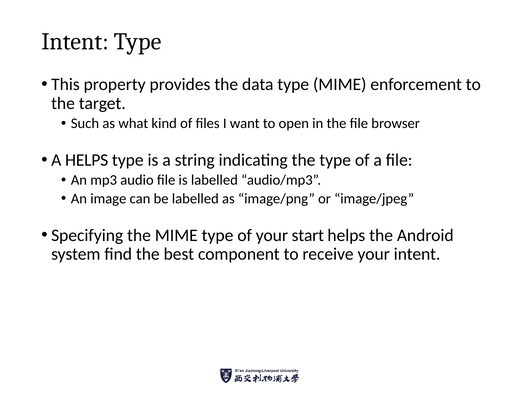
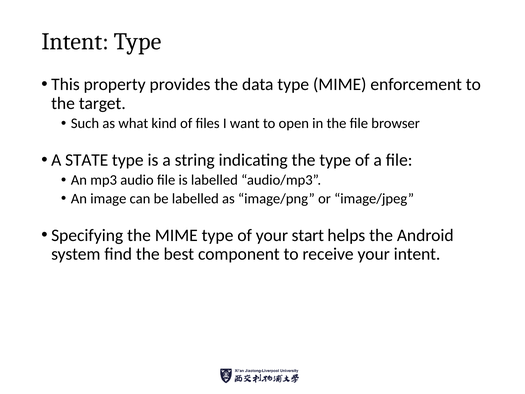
A HELPS: HELPS -> STATE
